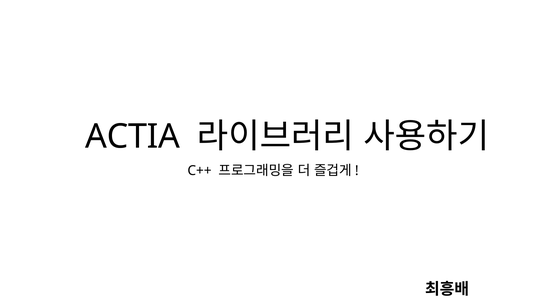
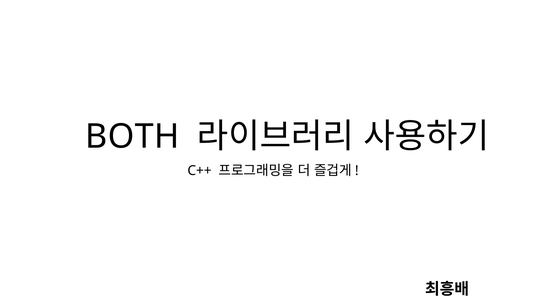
ACTIA: ACTIA -> BOTH
